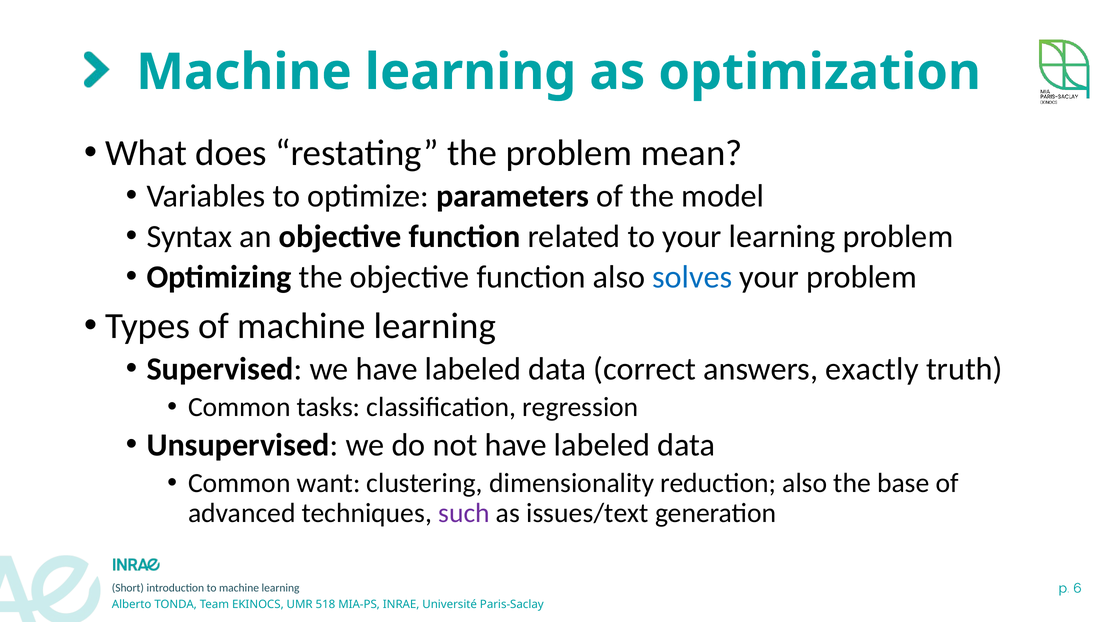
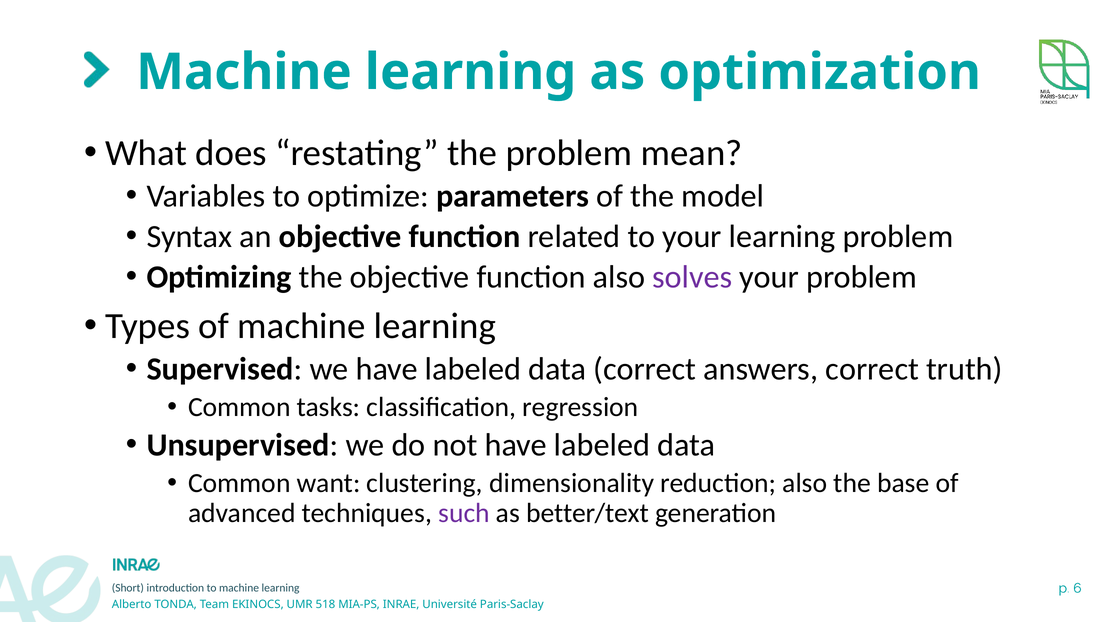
solves colour: blue -> purple
answers exactly: exactly -> correct
issues/text: issues/text -> better/text
